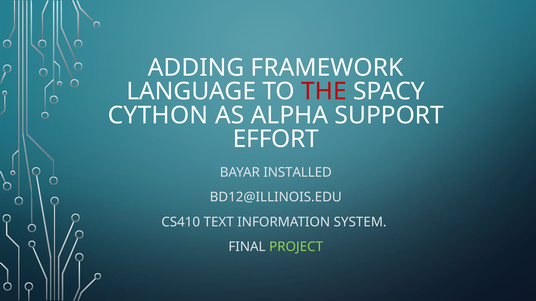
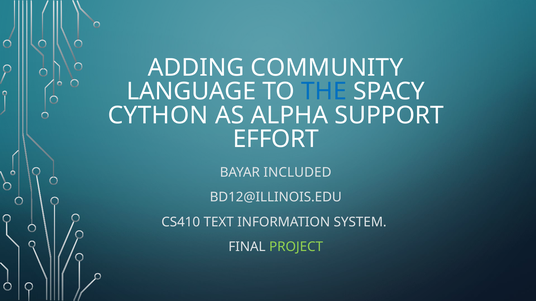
FRAMEWORK: FRAMEWORK -> COMMUNITY
THE colour: red -> blue
INSTALLED: INSTALLED -> INCLUDED
